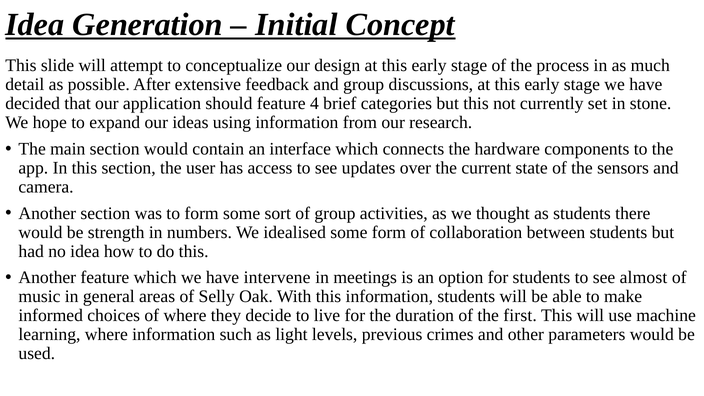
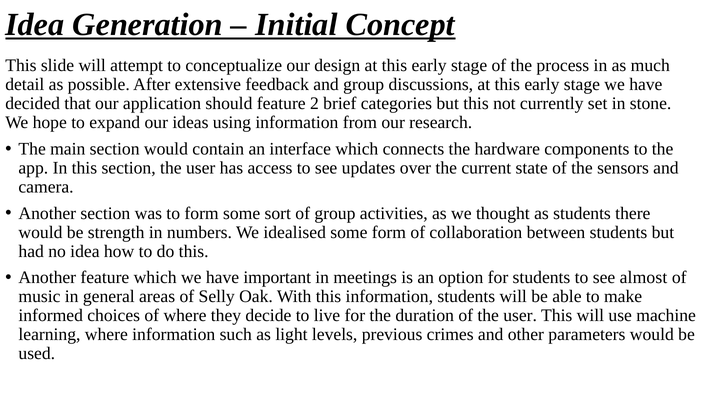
4: 4 -> 2
intervene: intervene -> important
of the first: first -> user
